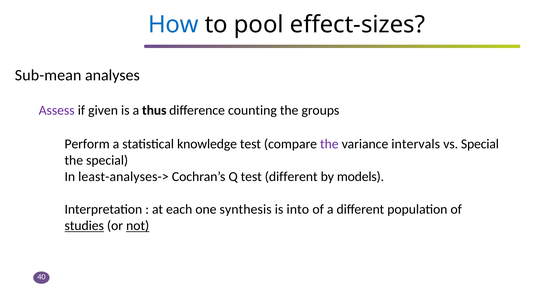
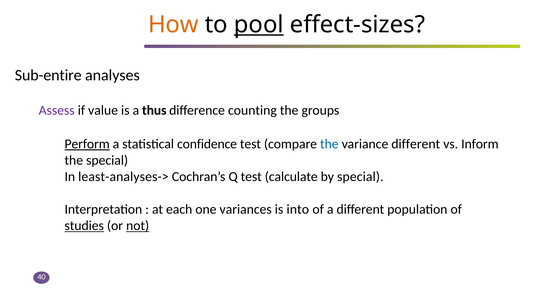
How colour: blue -> orange
pool underline: none -> present
Sub-mean: Sub-mean -> Sub-entire
given: given -> value
Perform underline: none -> present
knowledge: knowledge -> confidence
the at (329, 144) colour: purple -> blue
variance intervals: intervals -> different
vs Special: Special -> Inform
test different: different -> calculate
by models: models -> special
synthesis: synthesis -> variances
